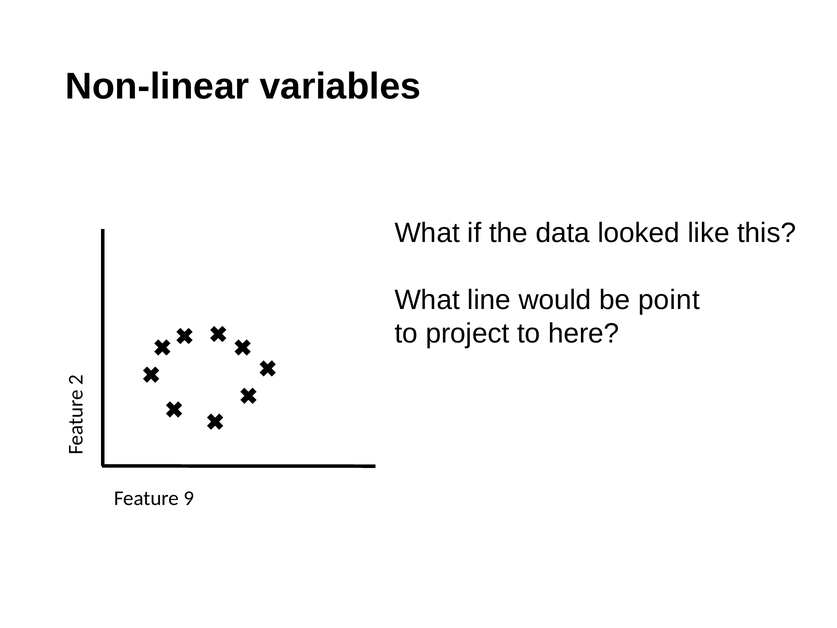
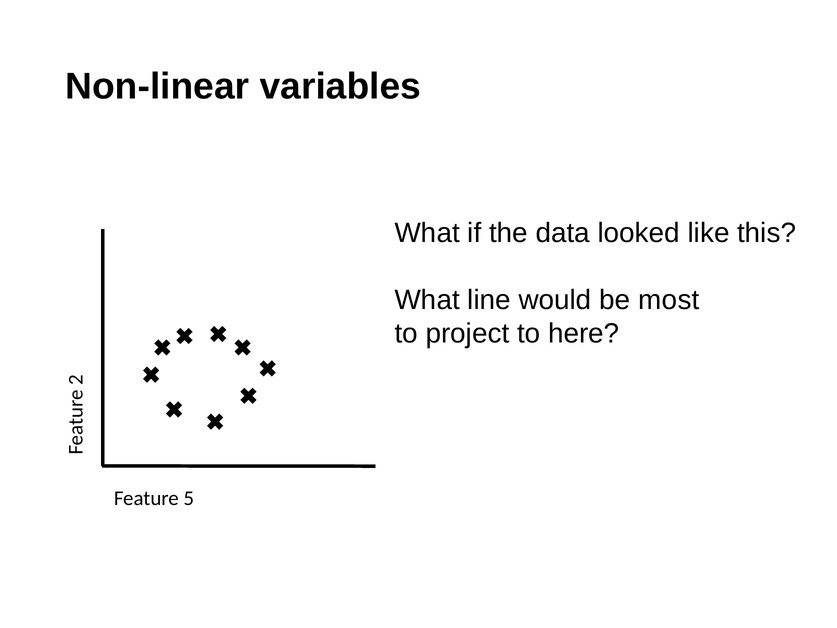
point: point -> most
9: 9 -> 5
